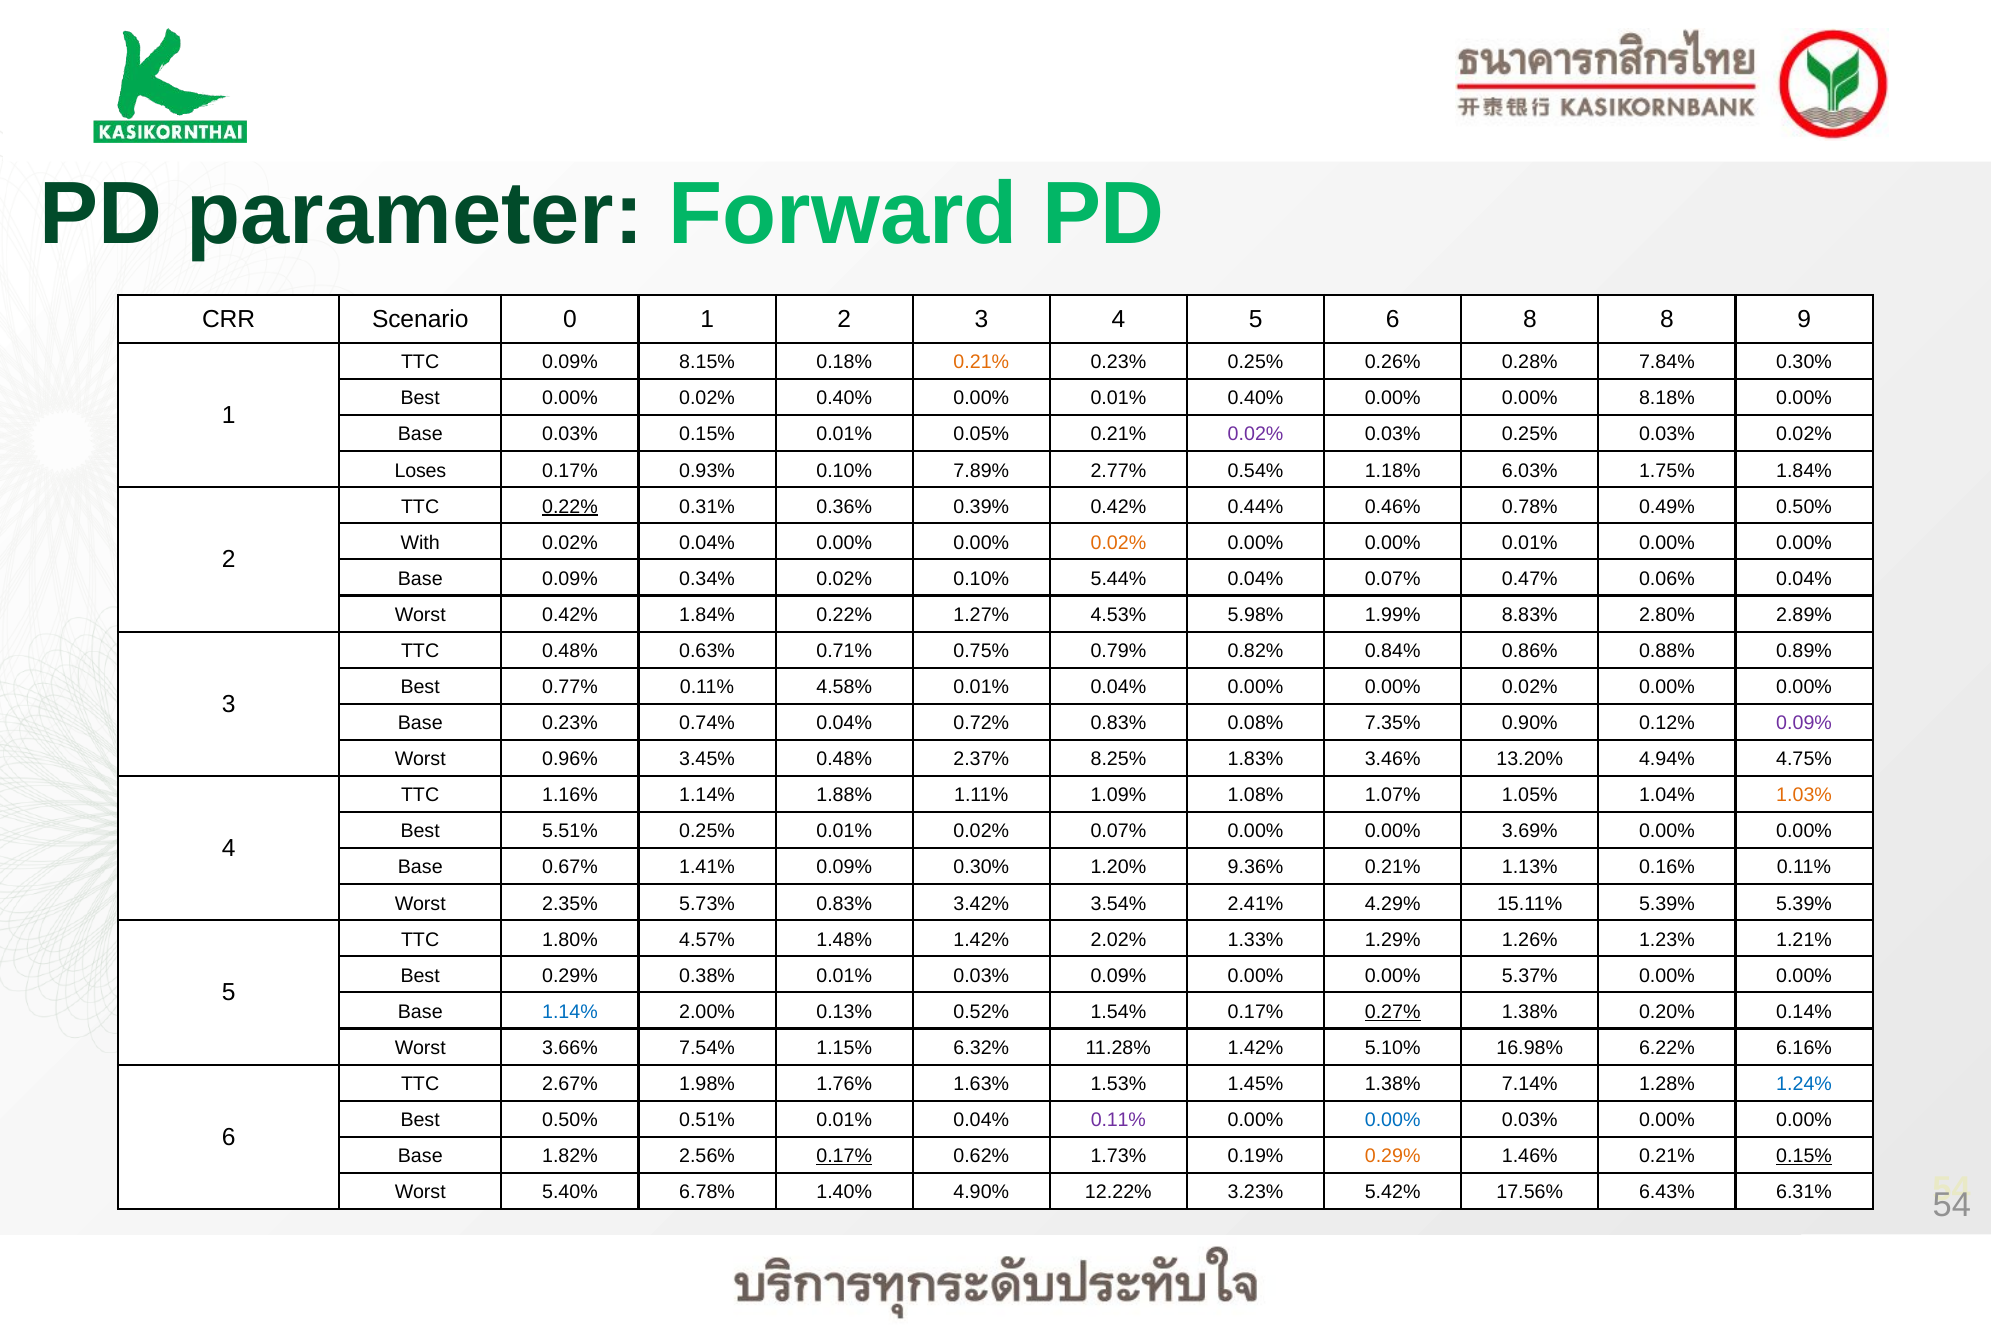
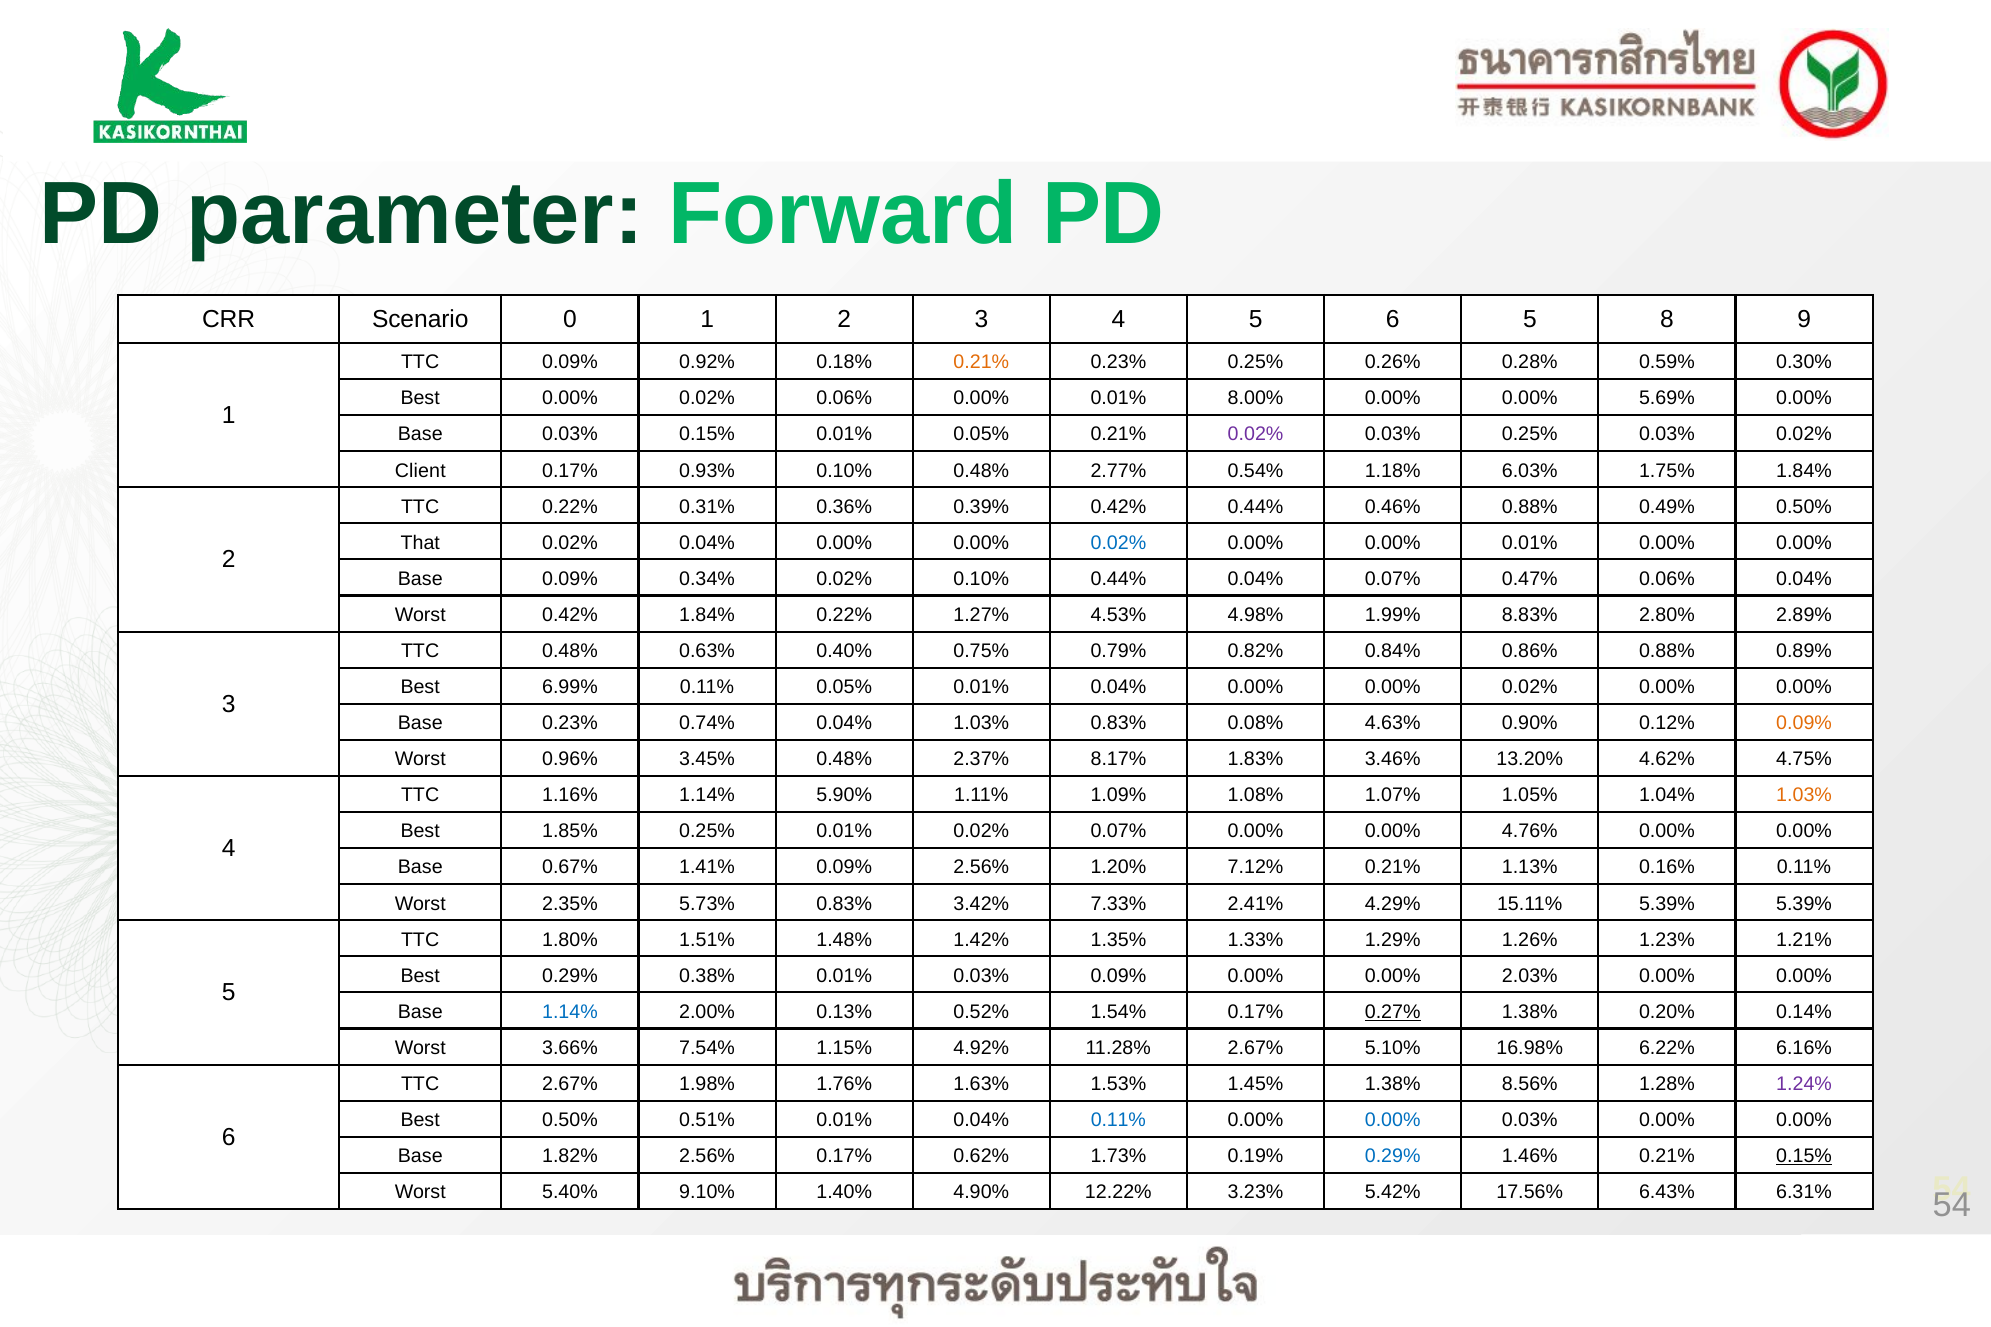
6 8: 8 -> 5
8.15%: 8.15% -> 0.92%
7.84%: 7.84% -> 0.59%
0.02% 0.40%: 0.40% -> 0.06%
0.01% 0.40%: 0.40% -> 8.00%
8.18%: 8.18% -> 5.69%
Loses: Loses -> Client
0.10% 7.89%: 7.89% -> 0.48%
0.22% at (570, 507) underline: present -> none
0.46% 0.78%: 0.78% -> 0.88%
With: With -> That
0.02% at (1118, 543) colour: orange -> blue
0.10% 5.44%: 5.44% -> 0.44%
5.98%: 5.98% -> 4.98%
0.71%: 0.71% -> 0.40%
0.77%: 0.77% -> 6.99%
0.11% 4.58%: 4.58% -> 0.05%
0.04% 0.72%: 0.72% -> 1.03%
7.35%: 7.35% -> 4.63%
0.09% at (1804, 723) colour: purple -> orange
8.25%: 8.25% -> 8.17%
4.94%: 4.94% -> 4.62%
1.88%: 1.88% -> 5.90%
5.51%: 5.51% -> 1.85%
3.69%: 3.69% -> 4.76%
0.09% 0.30%: 0.30% -> 2.56%
9.36%: 9.36% -> 7.12%
3.54%: 3.54% -> 7.33%
4.57%: 4.57% -> 1.51%
2.02%: 2.02% -> 1.35%
5.37%: 5.37% -> 2.03%
6.32%: 6.32% -> 4.92%
11.28% 1.42%: 1.42% -> 2.67%
7.14%: 7.14% -> 8.56%
1.24% colour: blue -> purple
0.11% at (1118, 1120) colour: purple -> blue
0.17% at (844, 1156) underline: present -> none
0.29% at (1393, 1156) colour: orange -> blue
6.78%: 6.78% -> 9.10%
